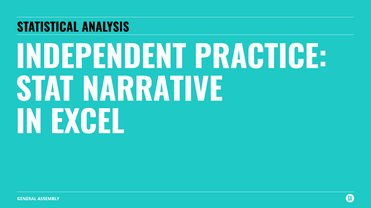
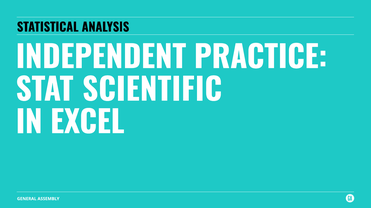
NARRATIVE: NARRATIVE -> SCIENTIFIC
